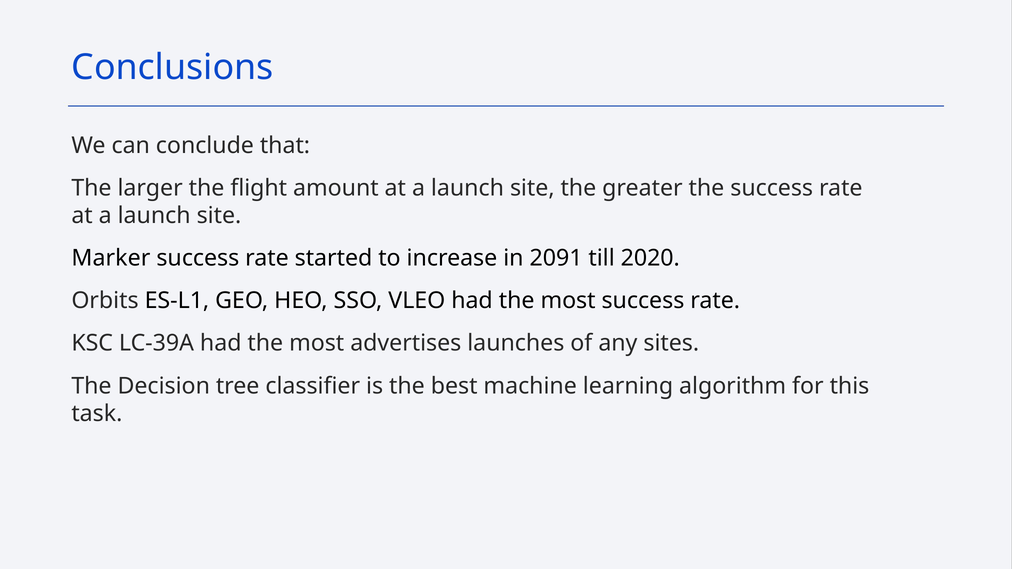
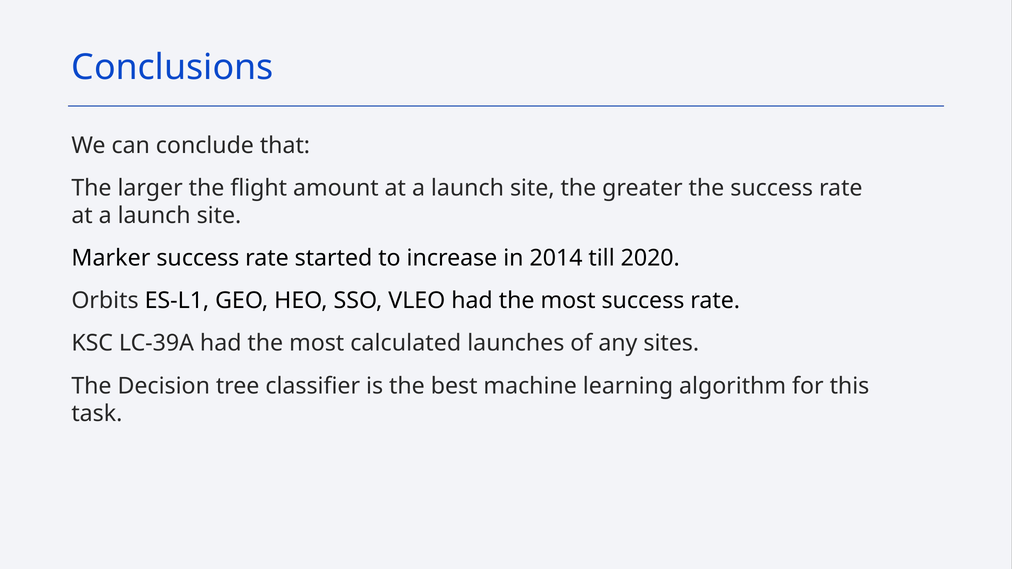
2091: 2091 -> 2014
advertises: advertises -> calculated
